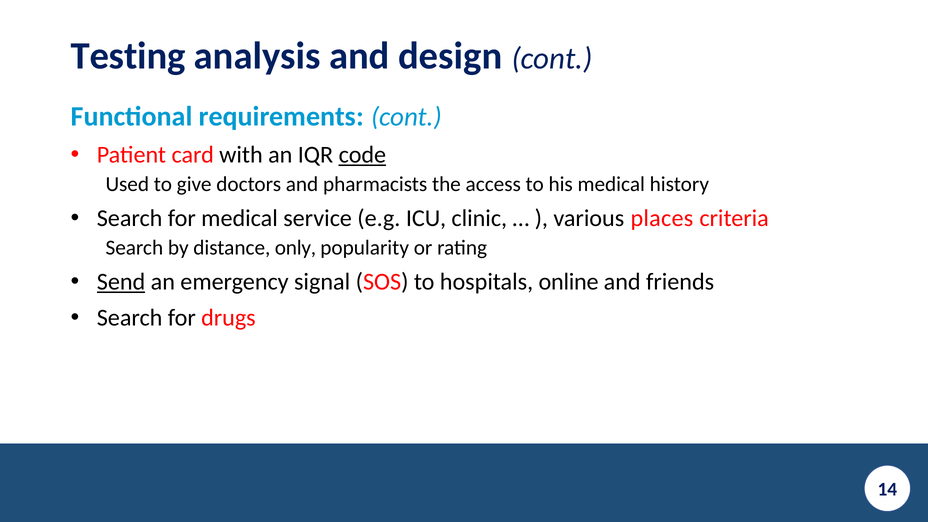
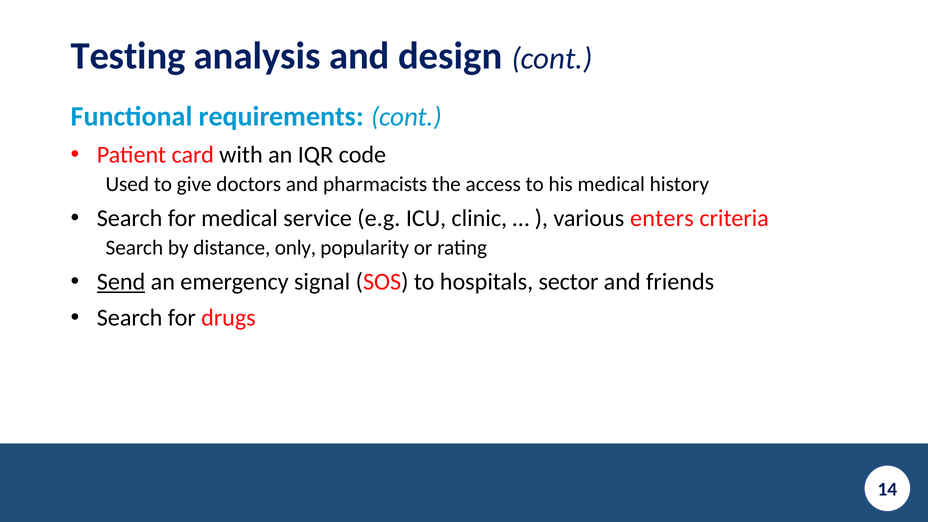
code underline: present -> none
places: places -> enters
online: online -> sector
